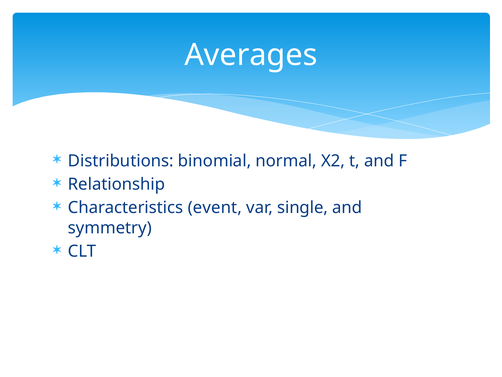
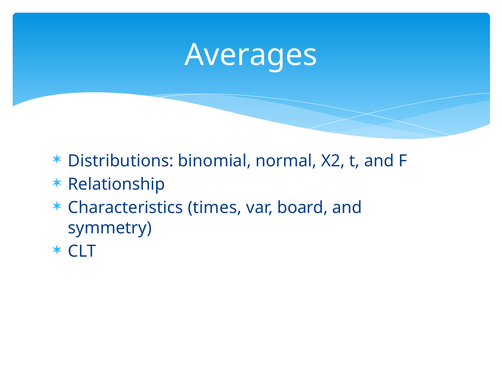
event: event -> times
single: single -> board
